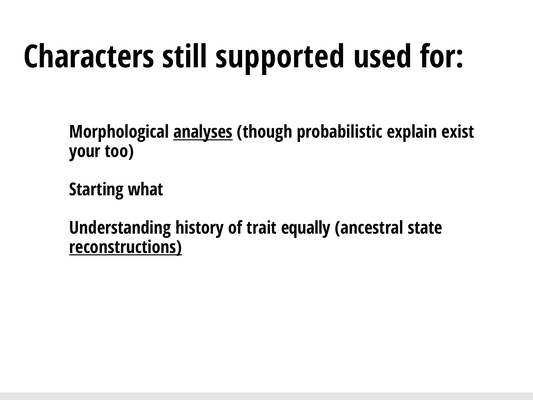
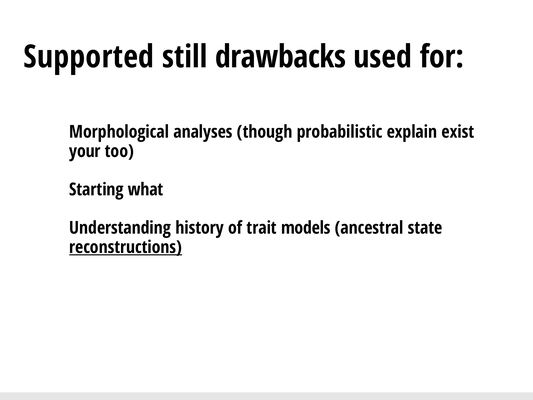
Characters: Characters -> Supported
supported: supported -> drawbacks
analyses underline: present -> none
equally: equally -> models
